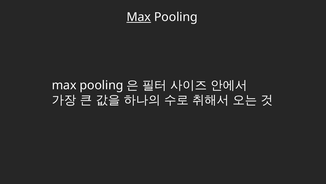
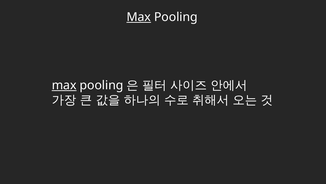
max at (64, 85) underline: none -> present
